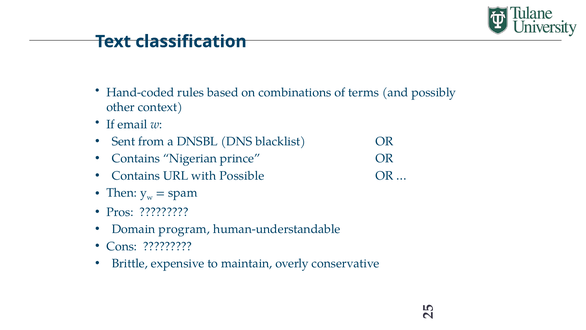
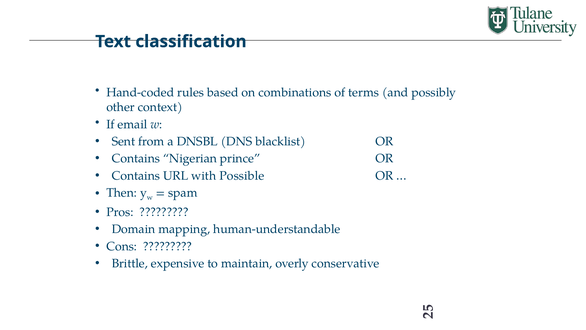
program: program -> mapping
